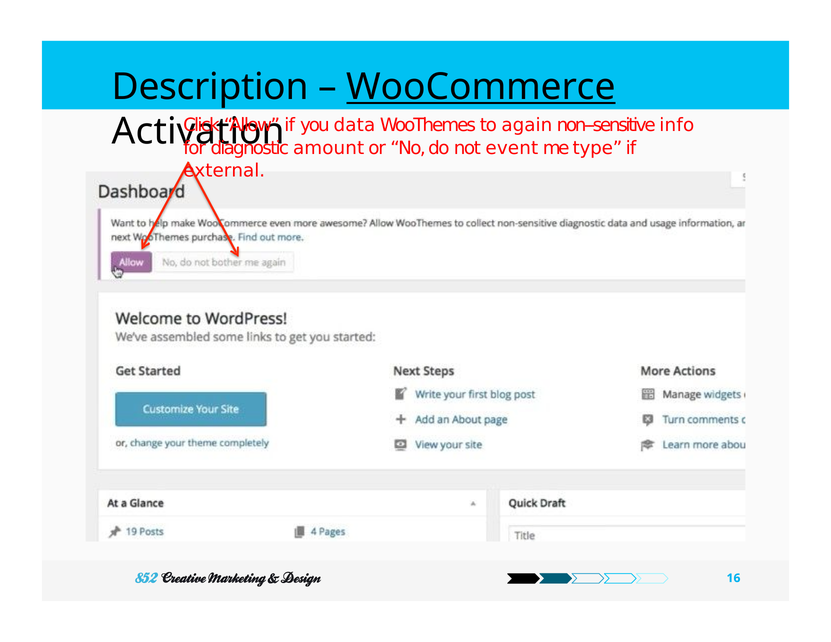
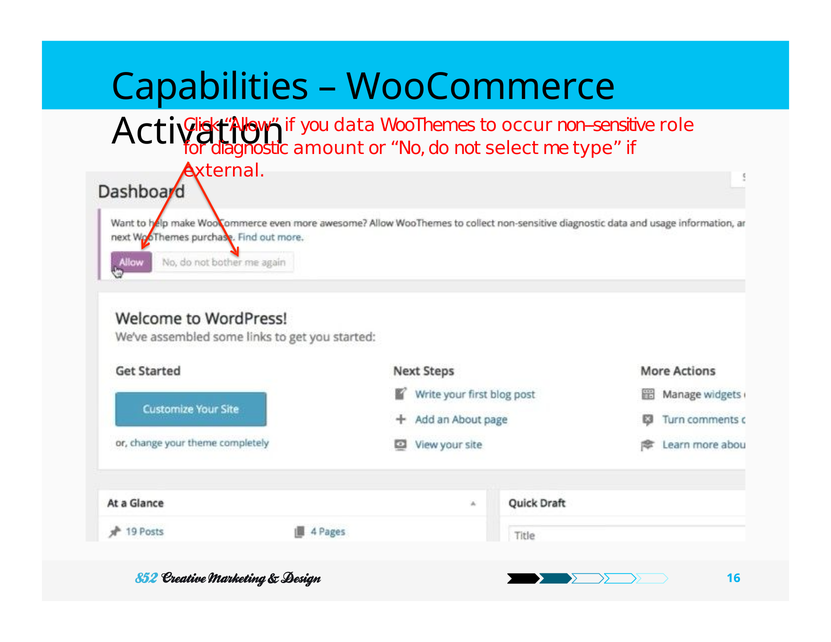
Description: Description -> Capabilities
WooCommerce underline: present -> none
again: again -> occur
info: info -> role
event: event -> select
